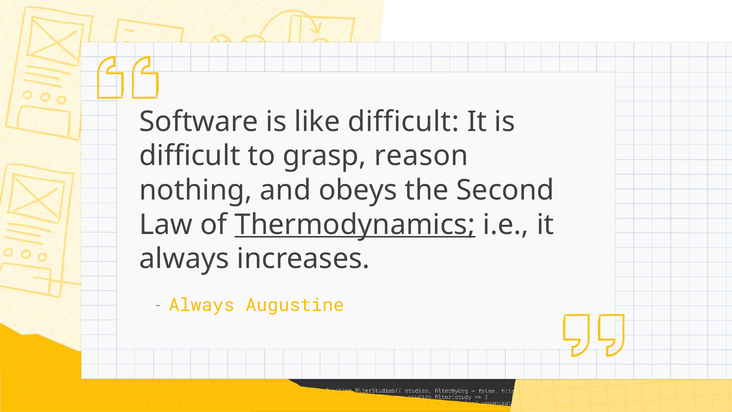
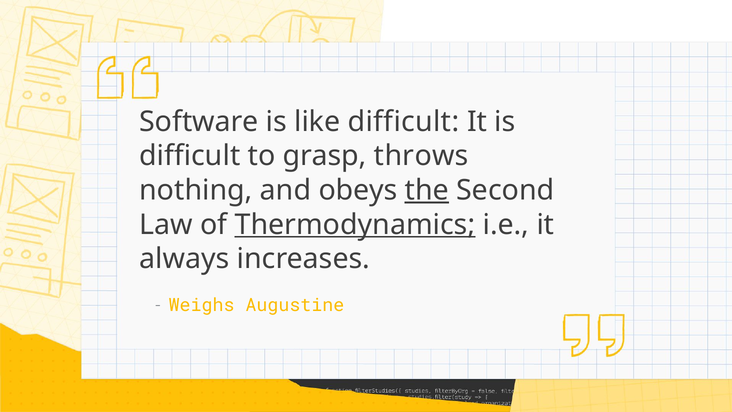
reason: reason -> throws
the underline: none -> present
Always at (202, 305): Always -> Weighs
